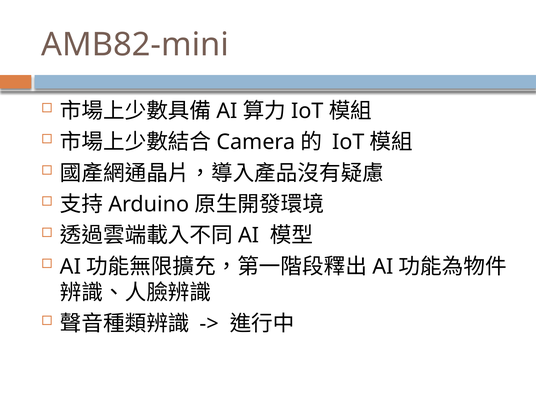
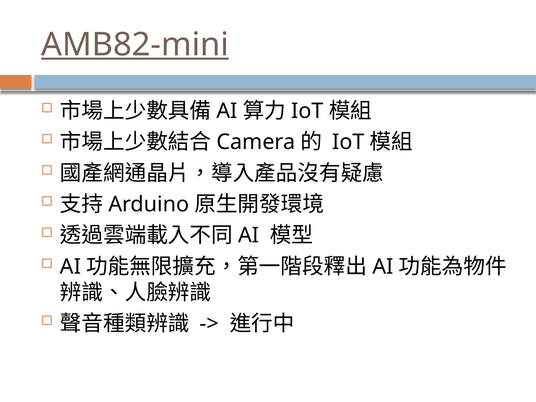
AMB82-mini underline: none -> present
